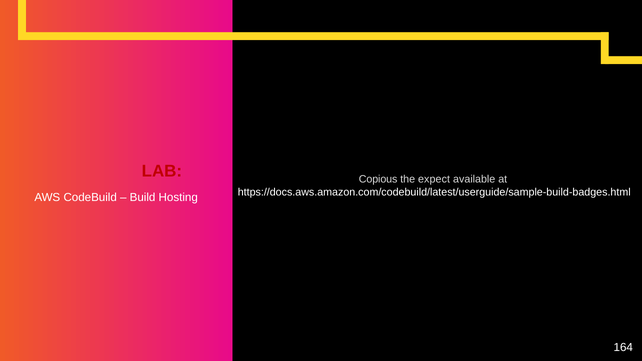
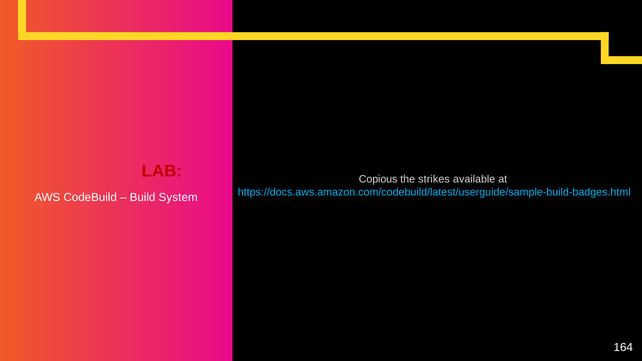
expect: expect -> strikes
https://docs.aws.amazon.com/codebuild/latest/userguide/sample-build-badges.html colour: white -> light blue
Hosting: Hosting -> System
